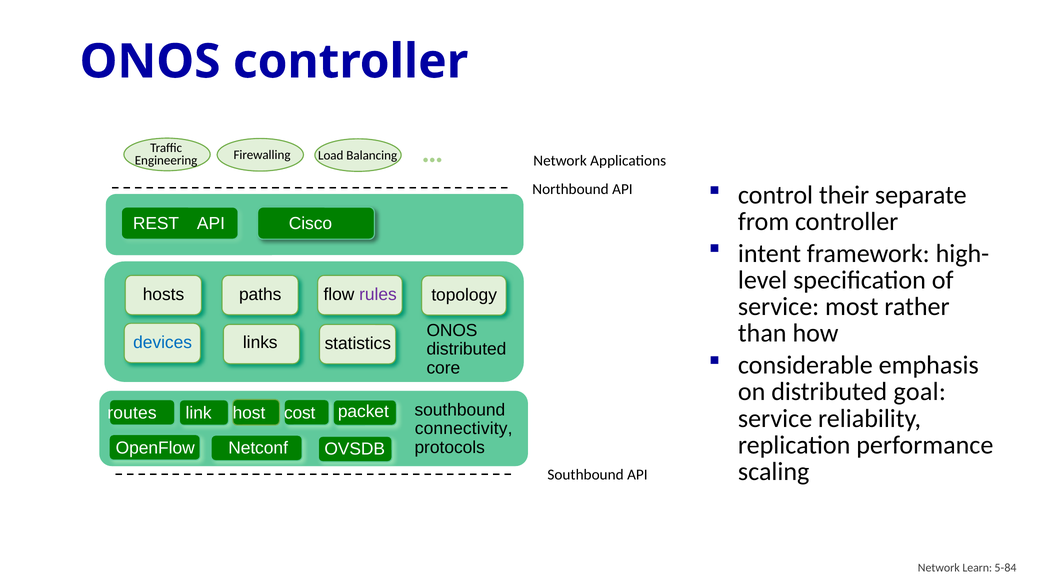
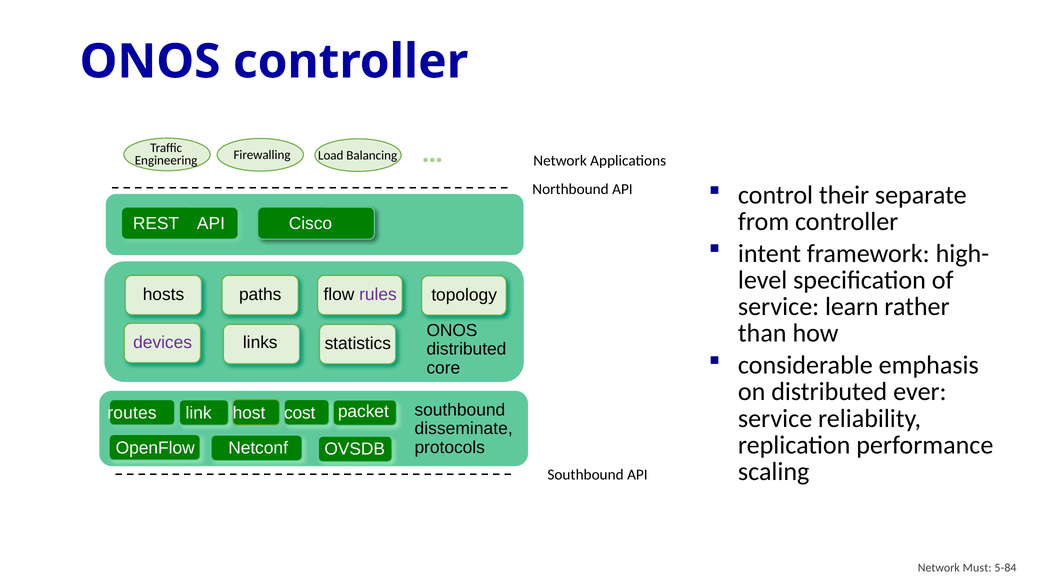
most: most -> learn
devices colour: blue -> purple
goal: goal -> ever
connectivity: connectivity -> disseminate
Learn: Learn -> Must
